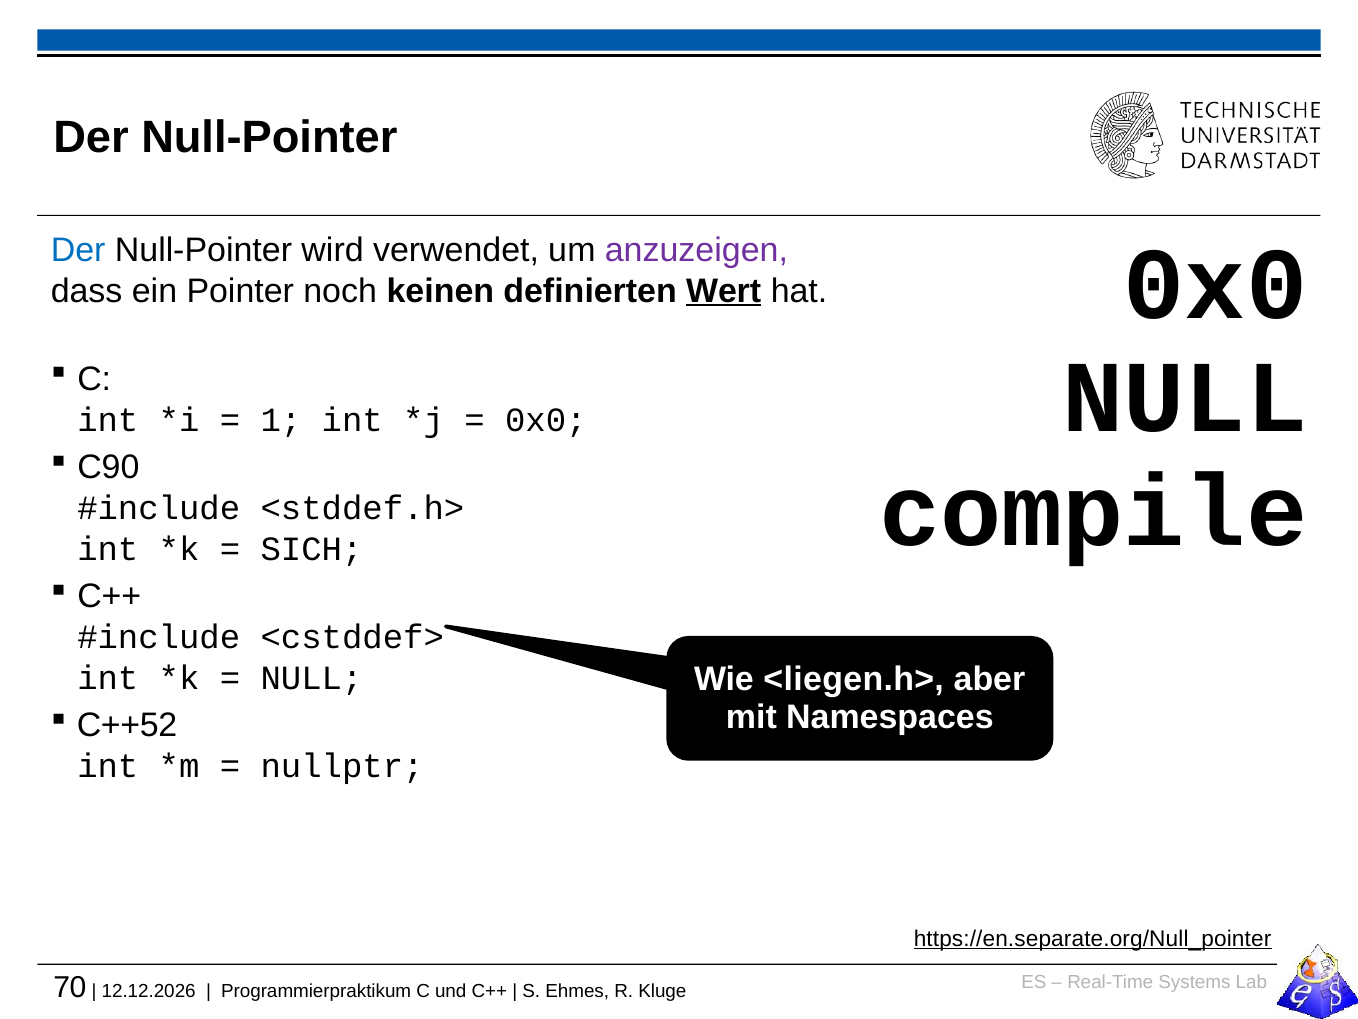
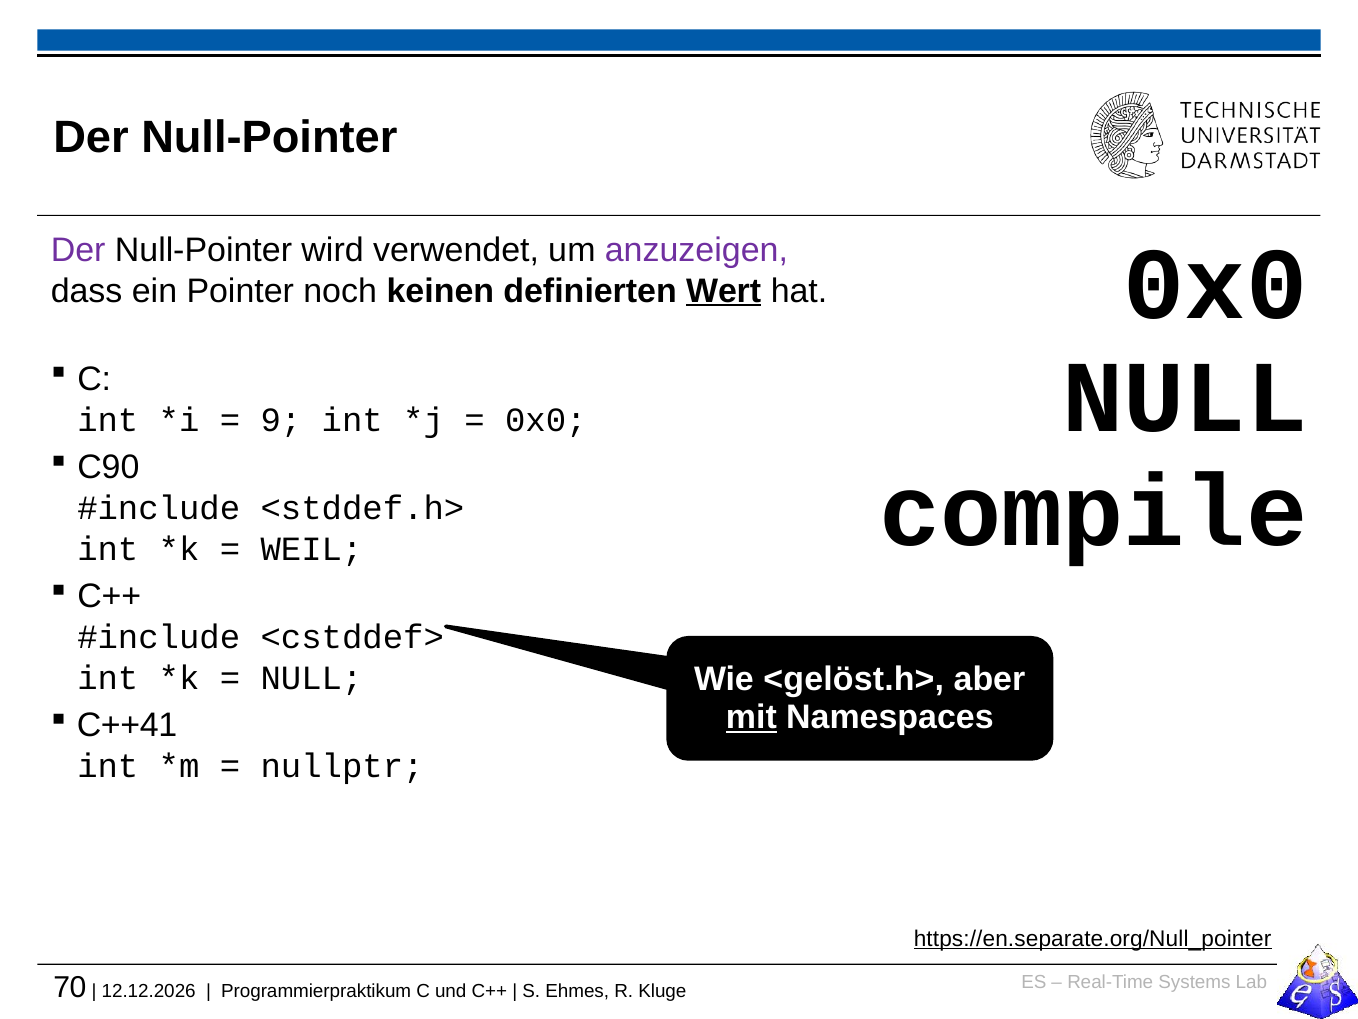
Der at (78, 250) colour: blue -> purple
1: 1 -> 9
SICH: SICH -> WEIL
<liegen.h>: <liegen.h> -> <gelöst.h>
mit underline: none -> present
C++52: C++52 -> C++41
